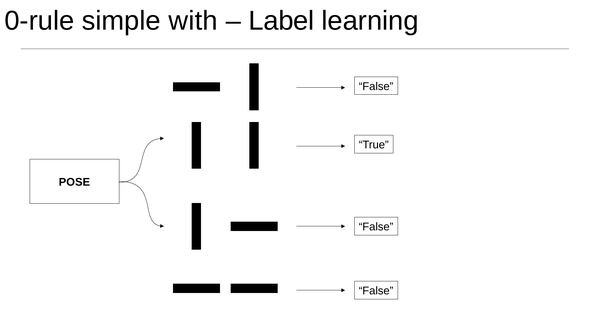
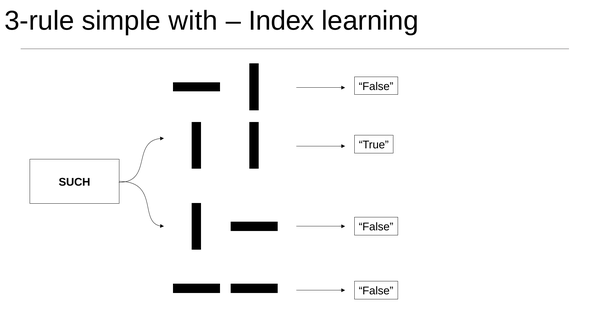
0-rule: 0-rule -> 3-rule
Label: Label -> Index
POSE: POSE -> SUCH
